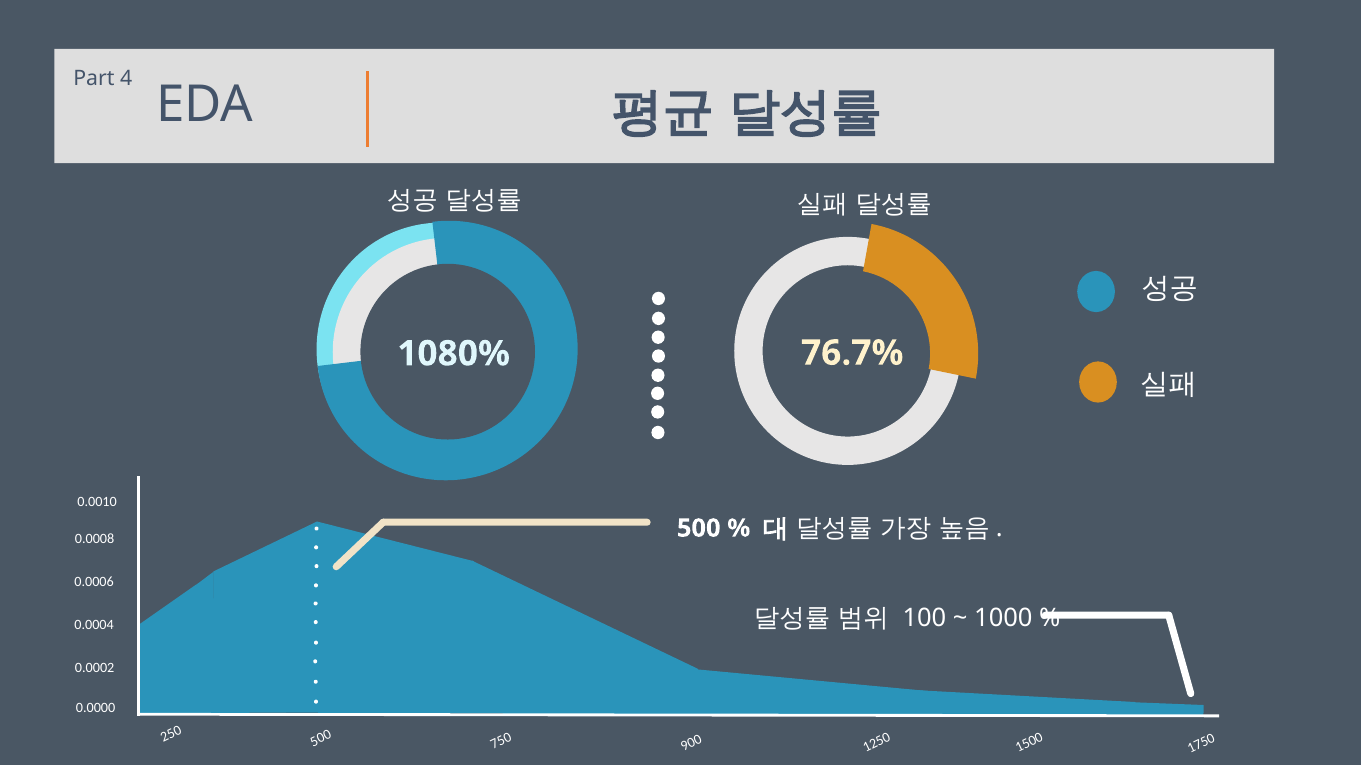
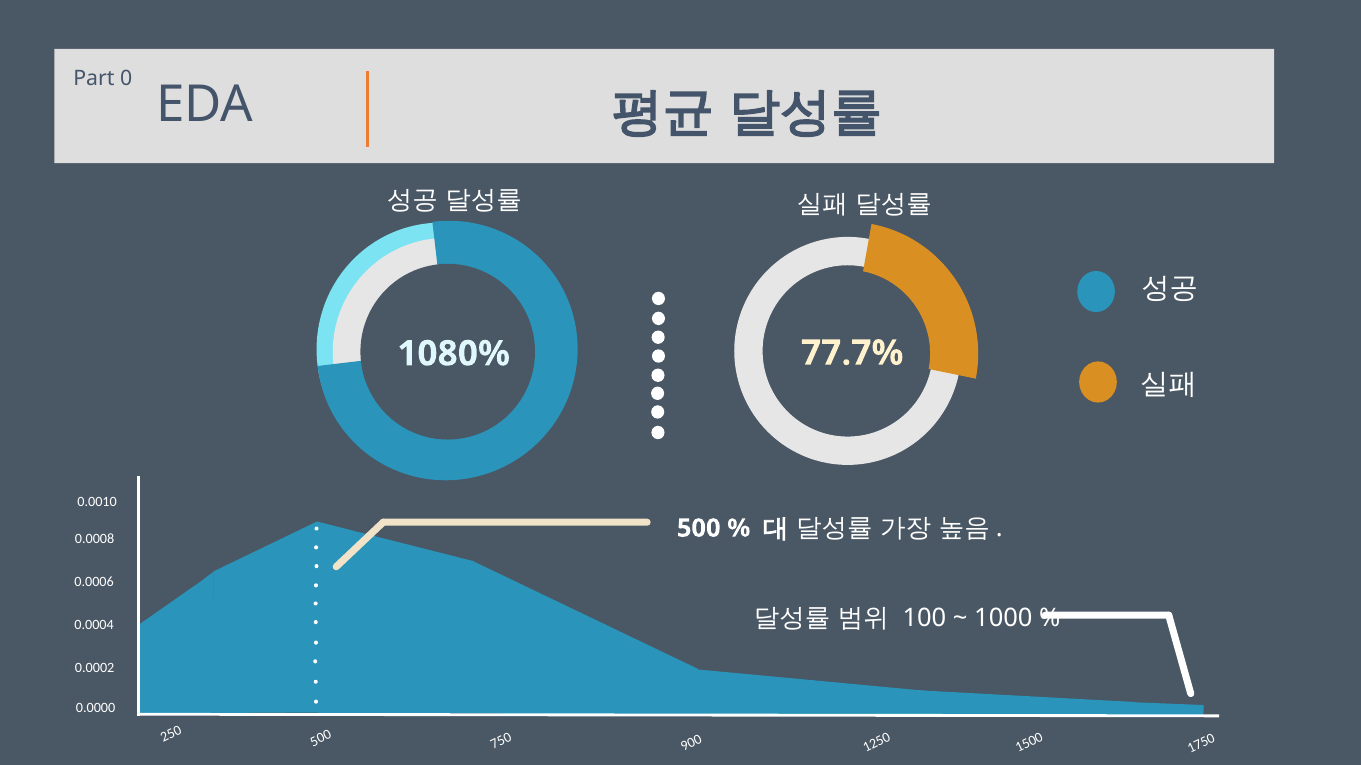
Part 4: 4 -> 0
76.7%: 76.7% -> 77.7%
